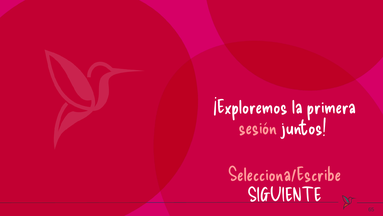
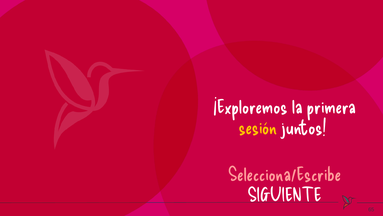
sesión colour: pink -> yellow
